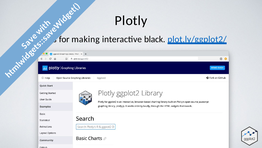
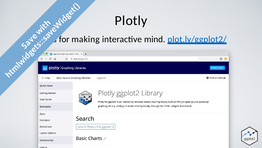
black: black -> mind
